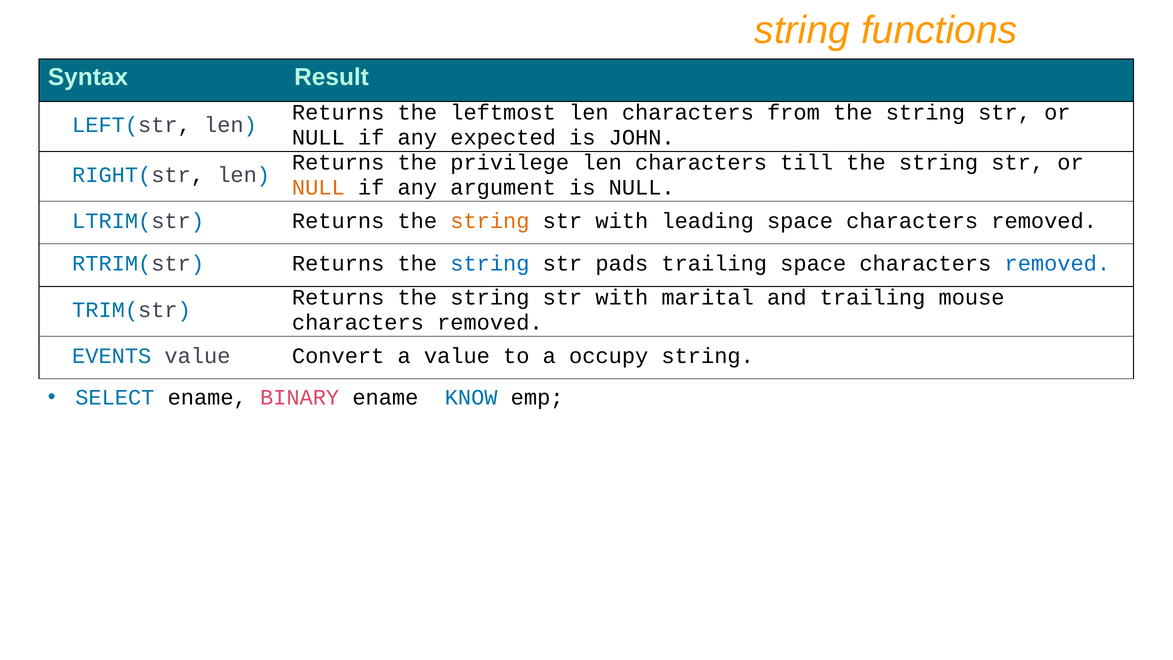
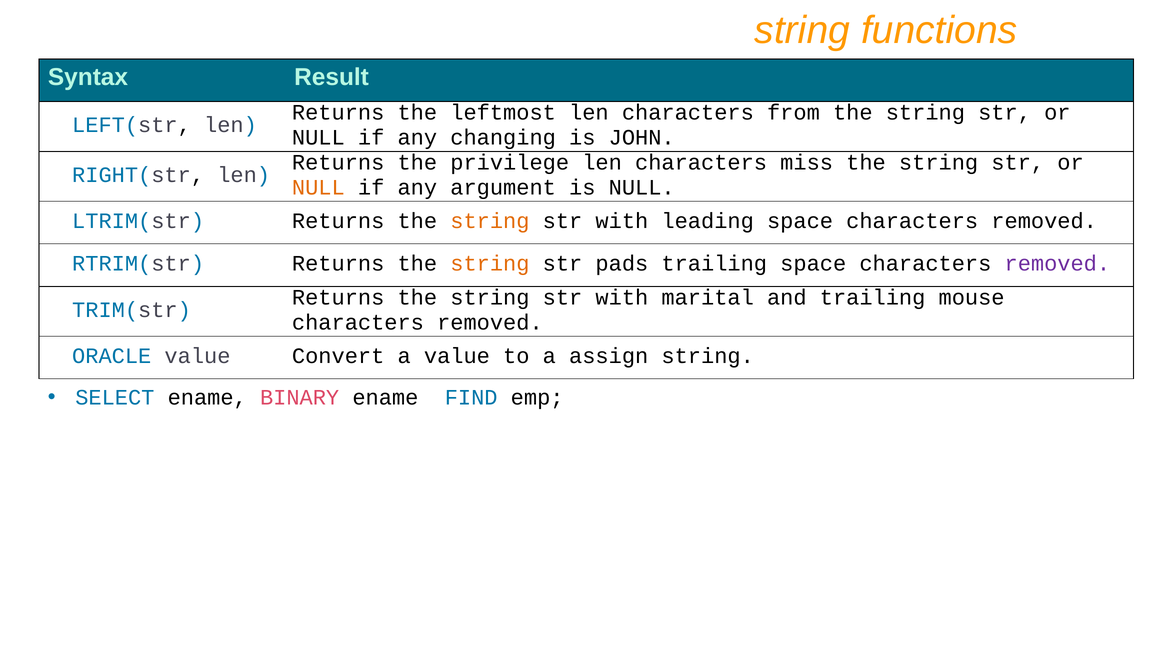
expected: expected -> changing
till: till -> miss
string at (490, 264) colour: blue -> orange
removed at (1057, 264) colour: blue -> purple
EVENTS: EVENTS -> ORACLE
occupy: occupy -> assign
KNOW: KNOW -> FIND
